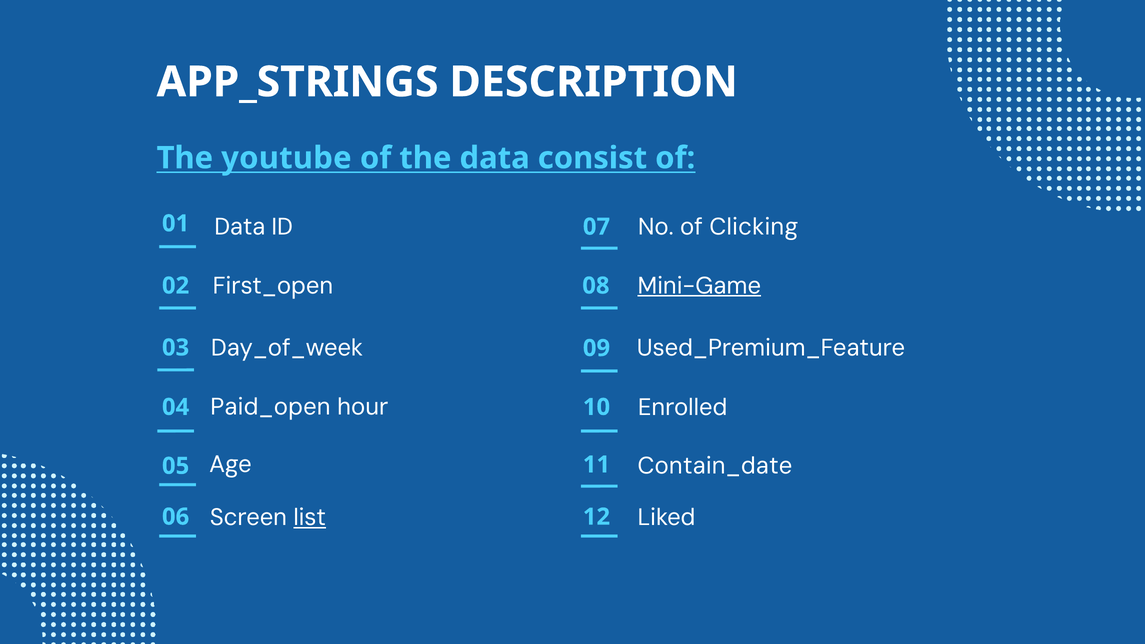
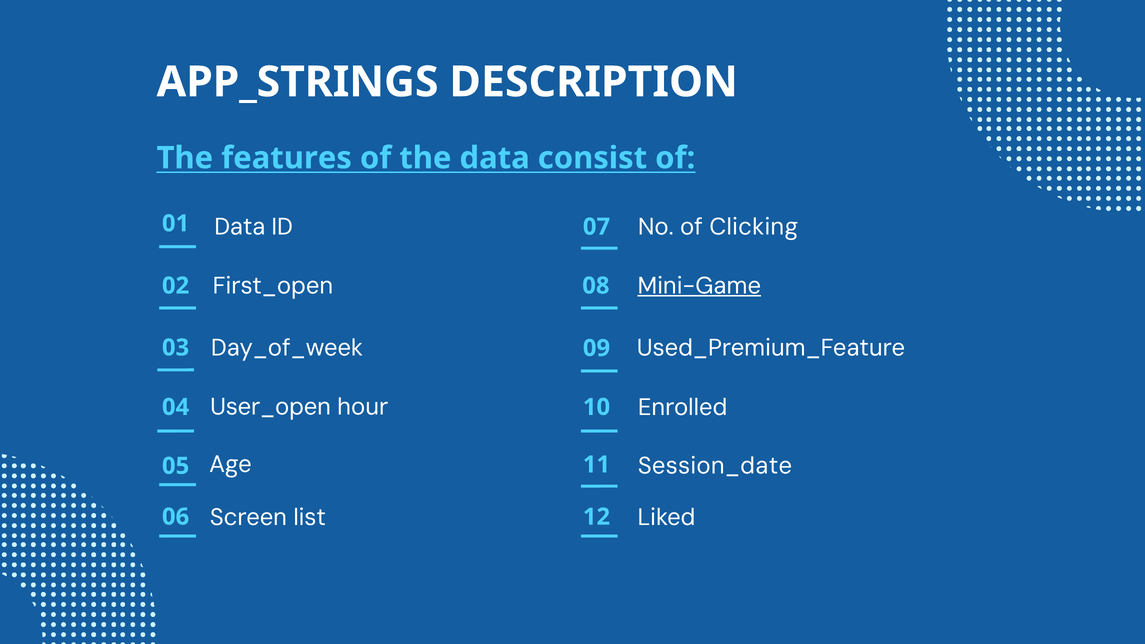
youtube: youtube -> features
Paid_open: Paid_open -> User_open
Contain_date: Contain_date -> Session_date
list underline: present -> none
